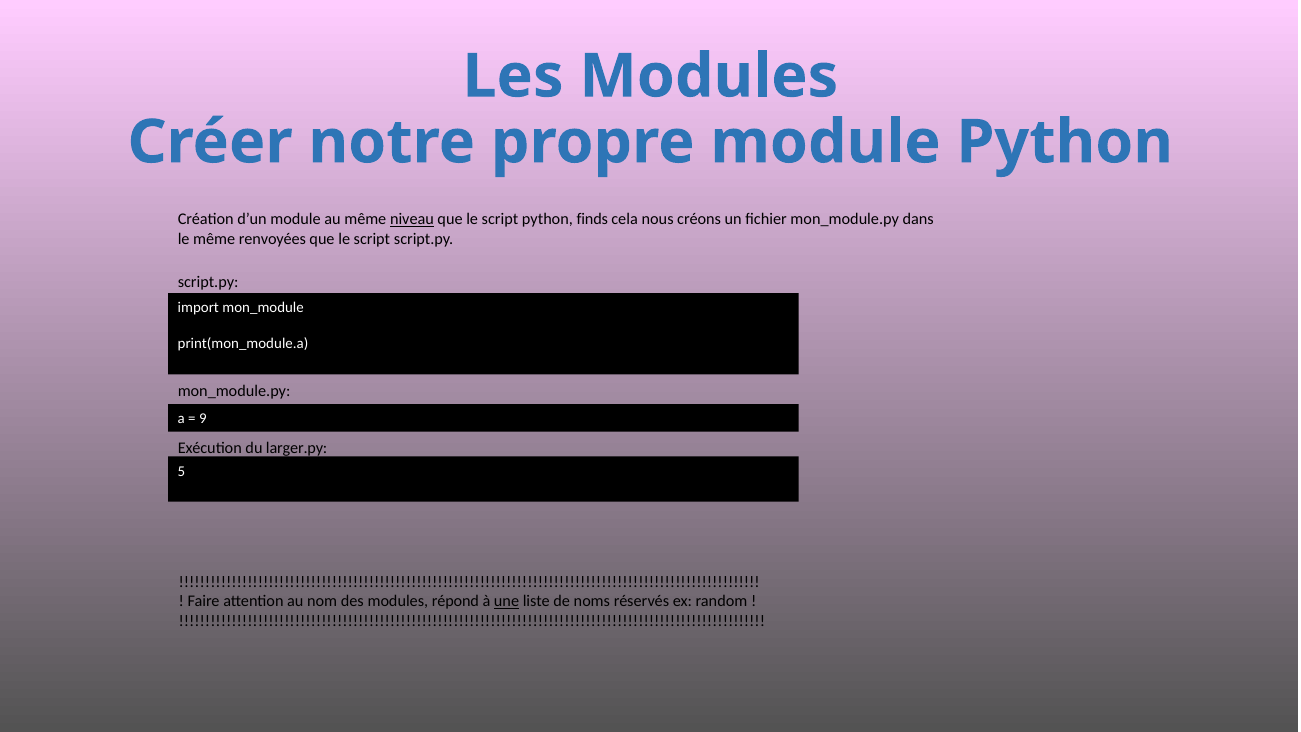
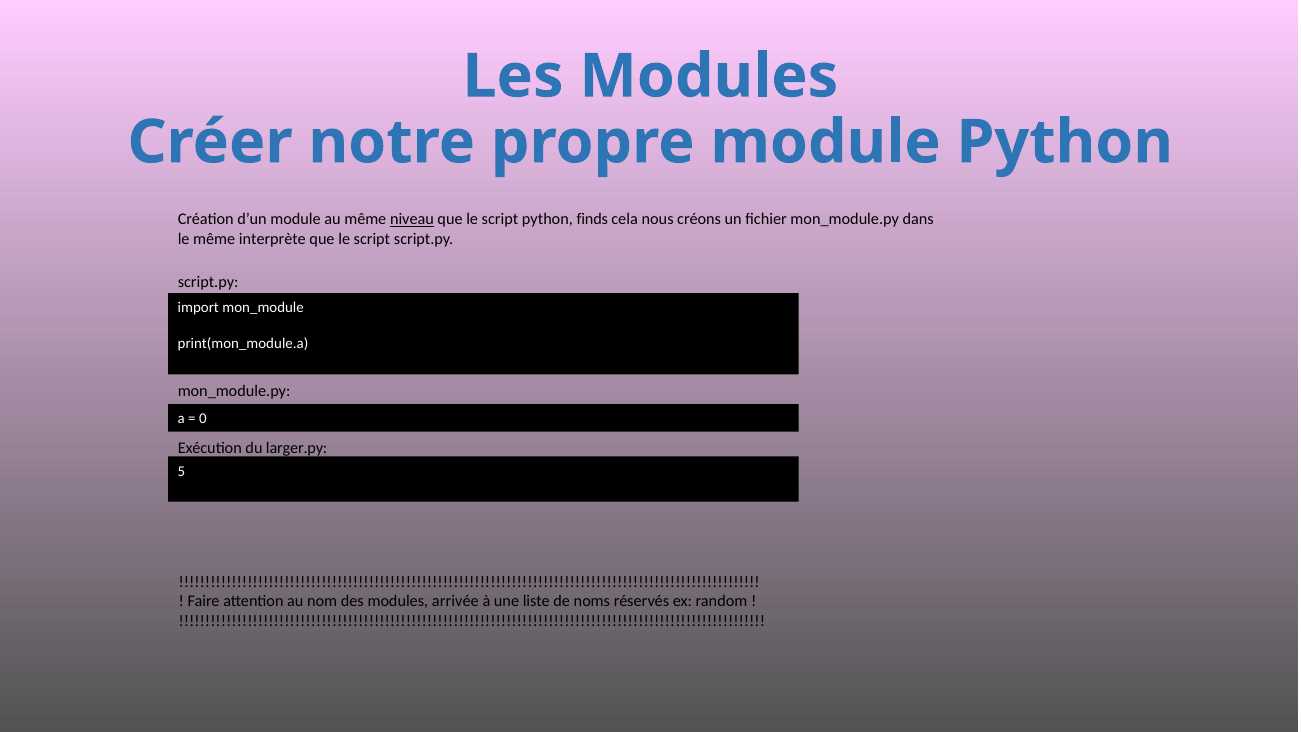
renvoyées: renvoyées -> interprète
9: 9 -> 0
répond: répond -> arrivée
une underline: present -> none
